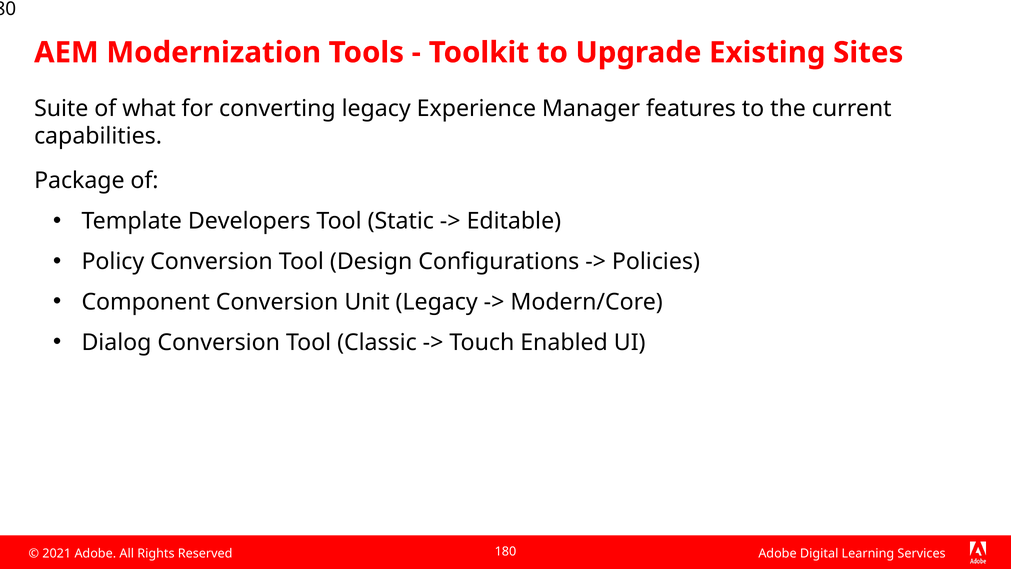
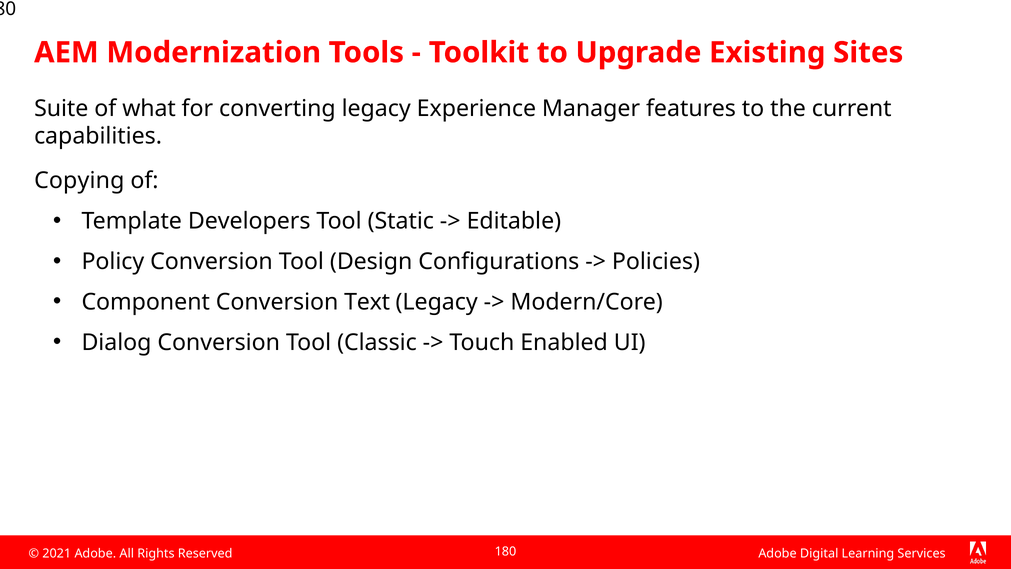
Package: Package -> Copying
Unit: Unit -> Text
